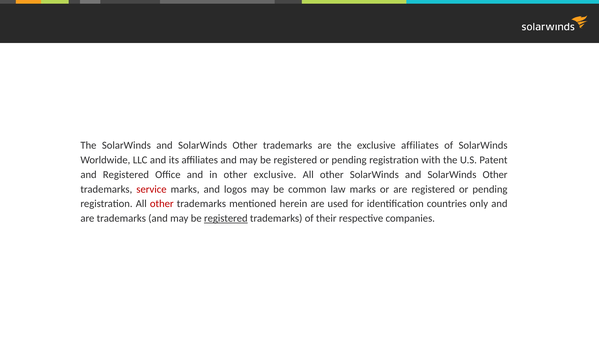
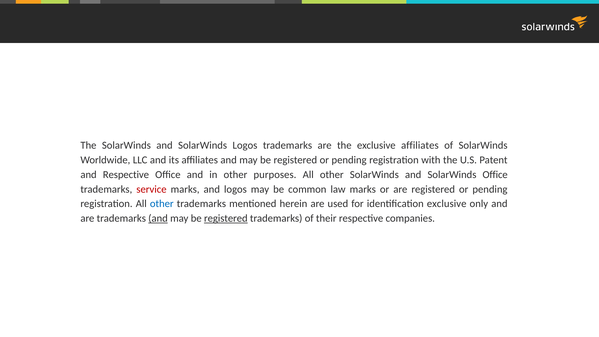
Other at (245, 145): Other -> Logos
and Registered: Registered -> Respective
other exclusive: exclusive -> purposes
Other at (495, 175): Other -> Office
other at (162, 204) colour: red -> blue
identification countries: countries -> exclusive
and at (158, 218) underline: none -> present
